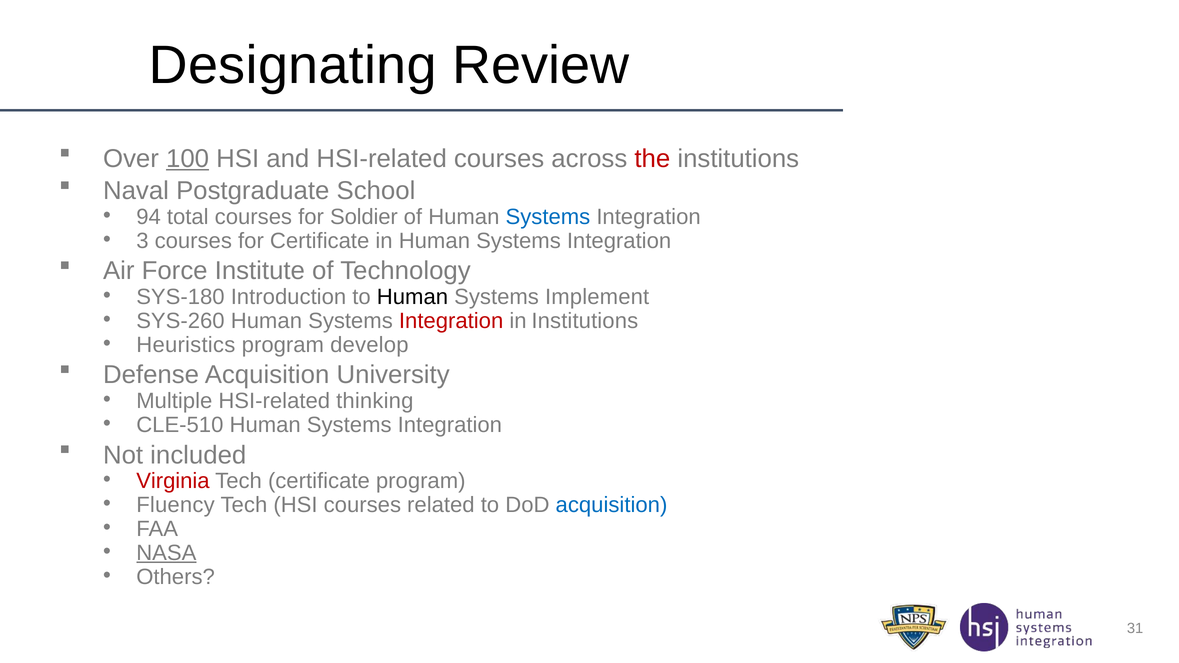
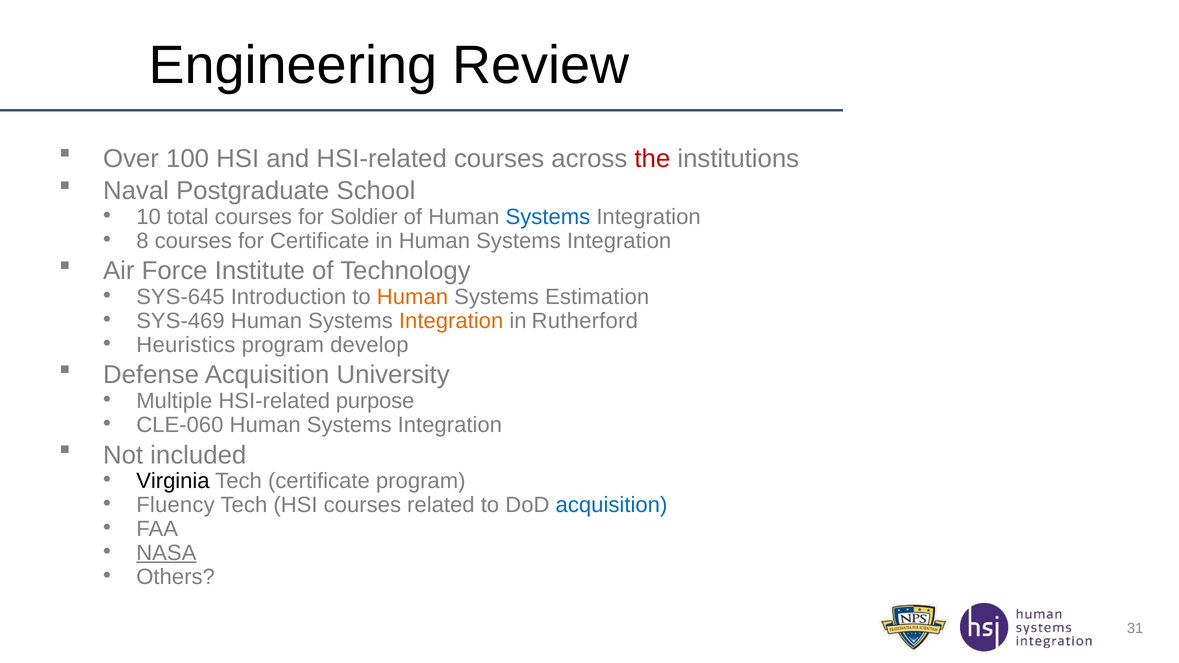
Designating: Designating -> Engineering
100 underline: present -> none
94: 94 -> 10
3: 3 -> 8
SYS-180: SYS-180 -> SYS-645
Human at (412, 297) colour: black -> orange
Implement: Implement -> Estimation
SYS-260: SYS-260 -> SYS-469
Integration at (451, 321) colour: red -> orange
in Institutions: Institutions -> Rutherford
thinking: thinking -> purpose
CLE-510: CLE-510 -> CLE-060
Virginia colour: red -> black
